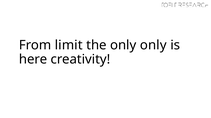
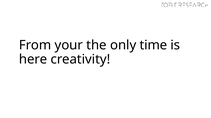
limit: limit -> your
only only: only -> time
